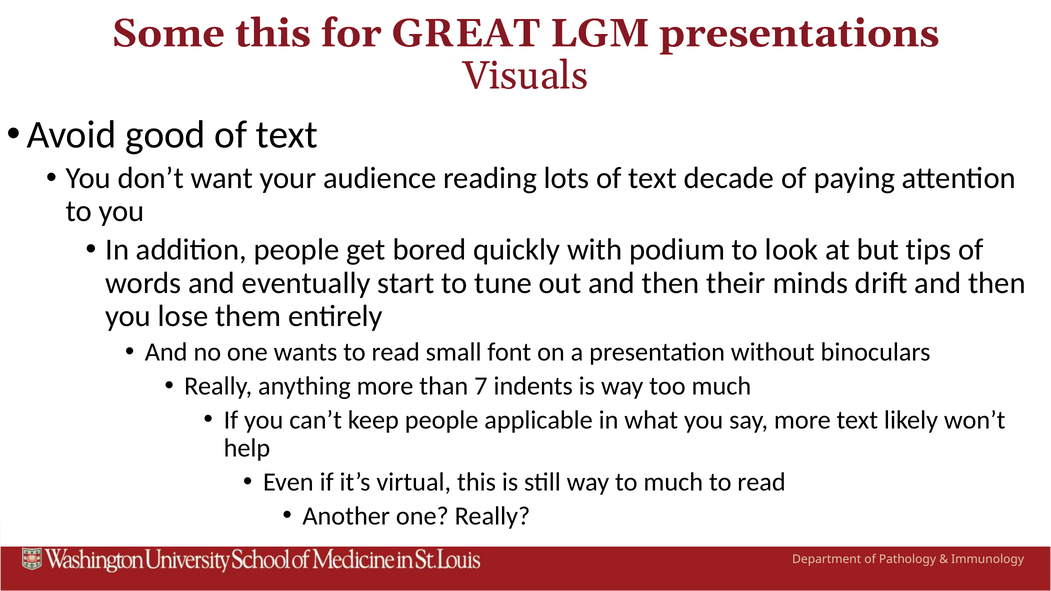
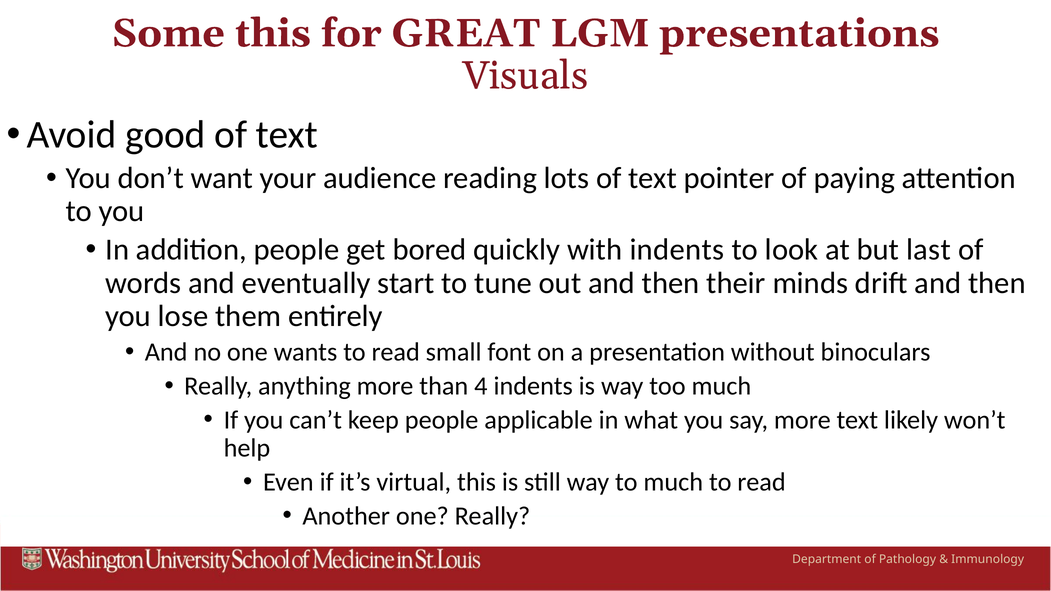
decade: decade -> pointer
with podium: podium -> indents
tips: tips -> last
7: 7 -> 4
